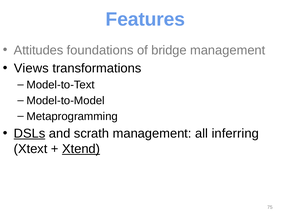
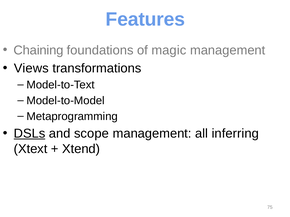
Attitudes: Attitudes -> Chaining
bridge: bridge -> magic
scrath: scrath -> scope
Xtend underline: present -> none
